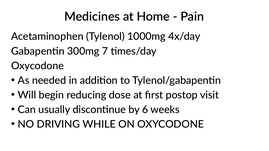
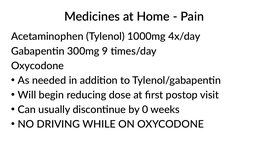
7: 7 -> 9
6: 6 -> 0
